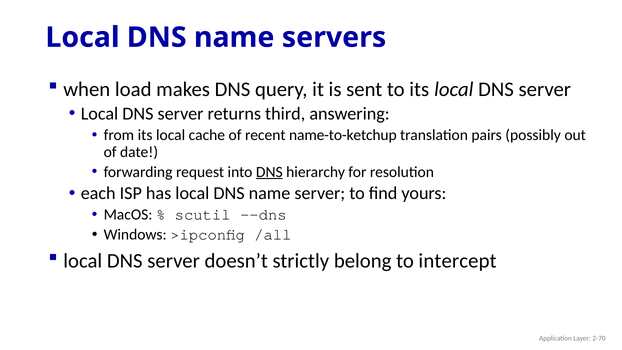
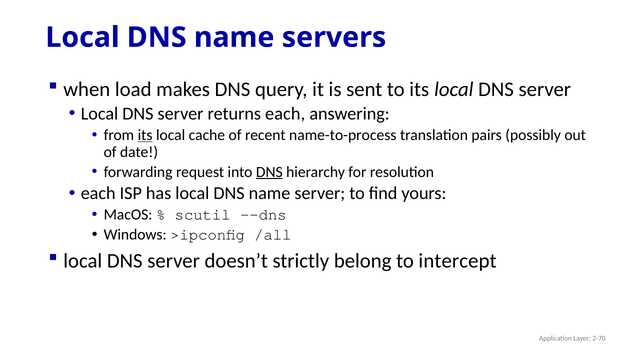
returns third: third -> each
its at (145, 135) underline: none -> present
name-to-ketchup: name-to-ketchup -> name-to-process
